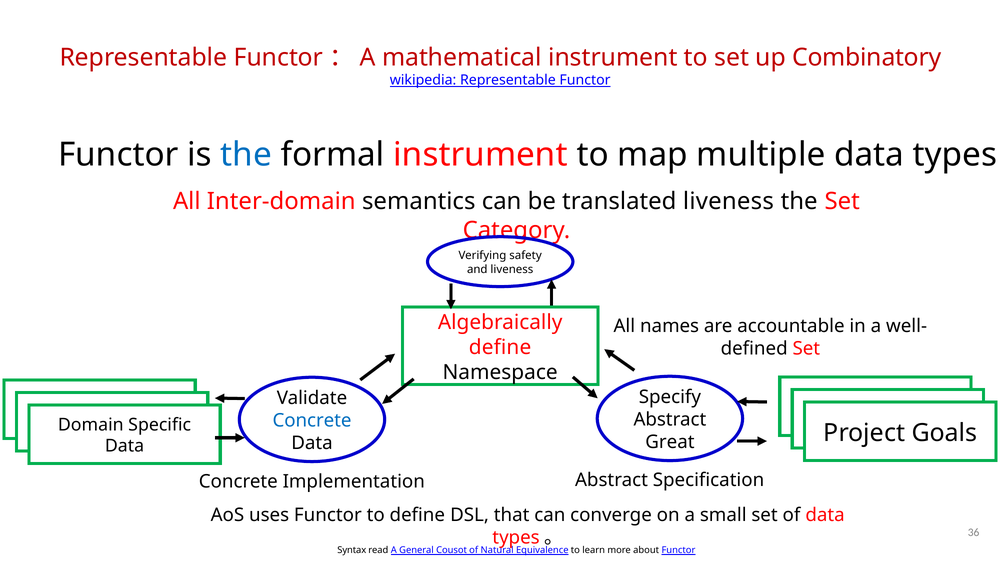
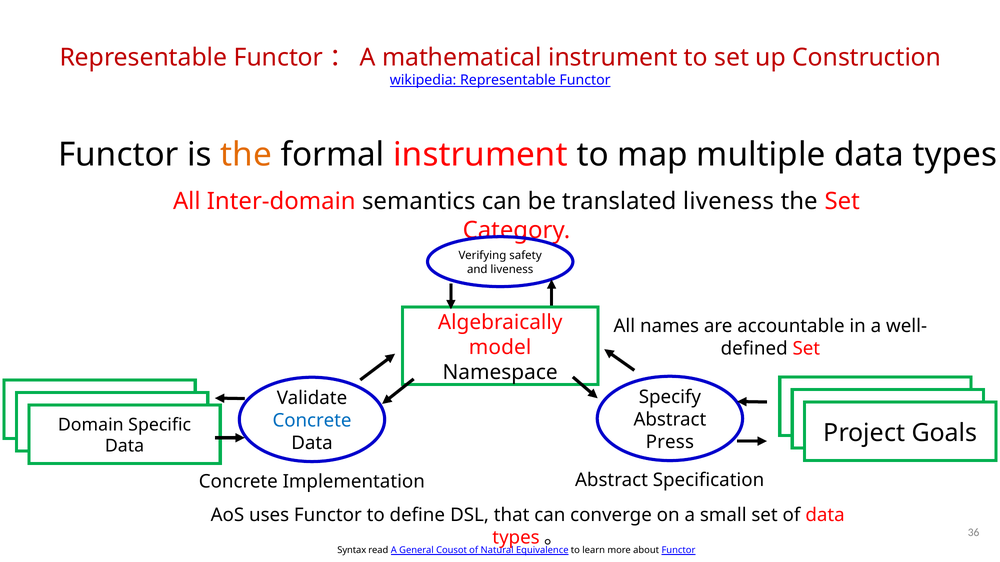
Combinatory: Combinatory -> Construction
the at (246, 155) colour: blue -> orange
define at (500, 348): define -> model
Great: Great -> Press
